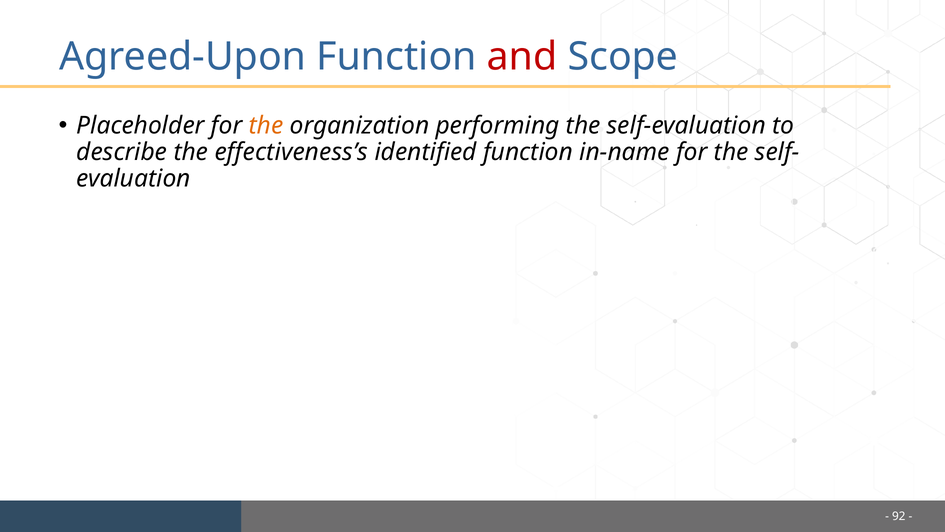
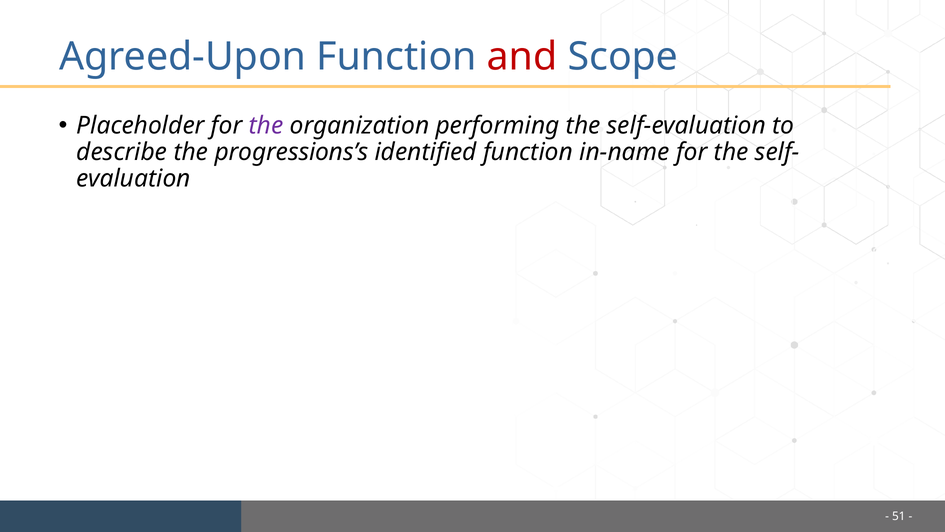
the at (266, 125) colour: orange -> purple
effectiveness’s: effectiveness’s -> progressions’s
92: 92 -> 51
